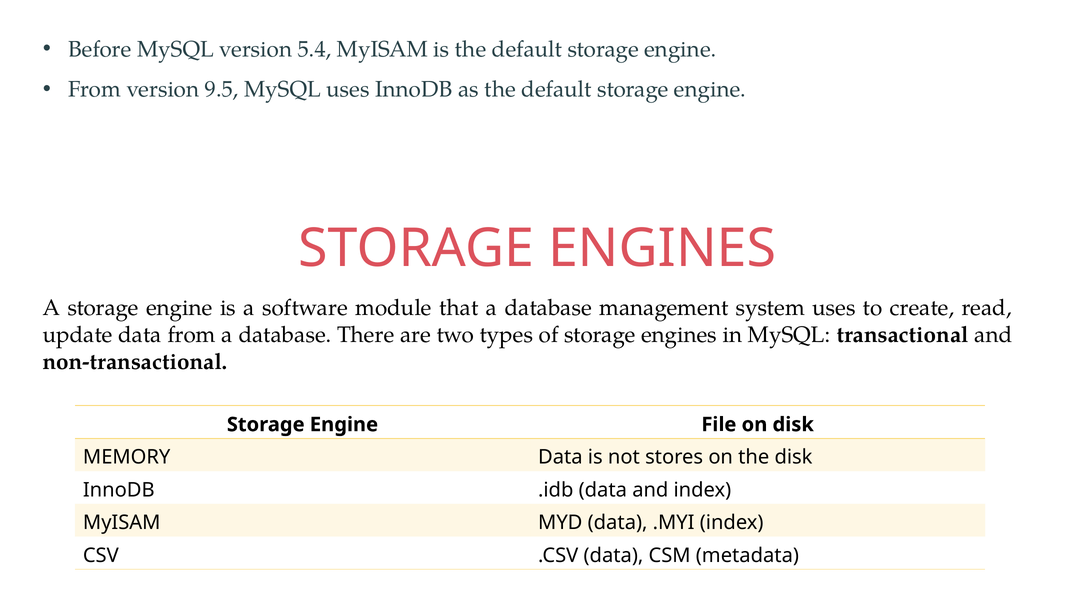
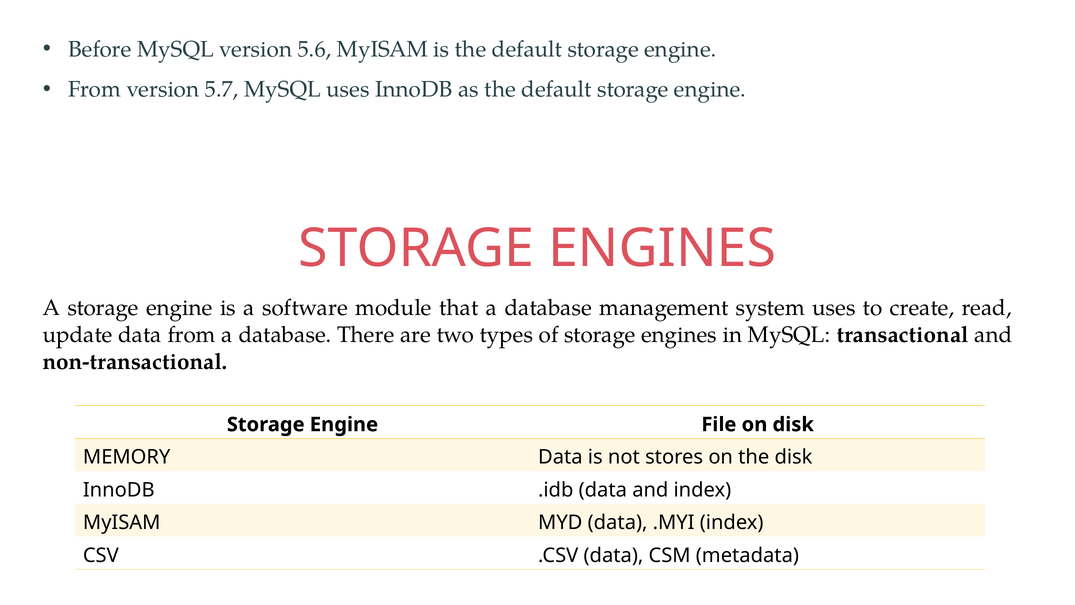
5.4: 5.4 -> 5.6
9.5: 9.5 -> 5.7
